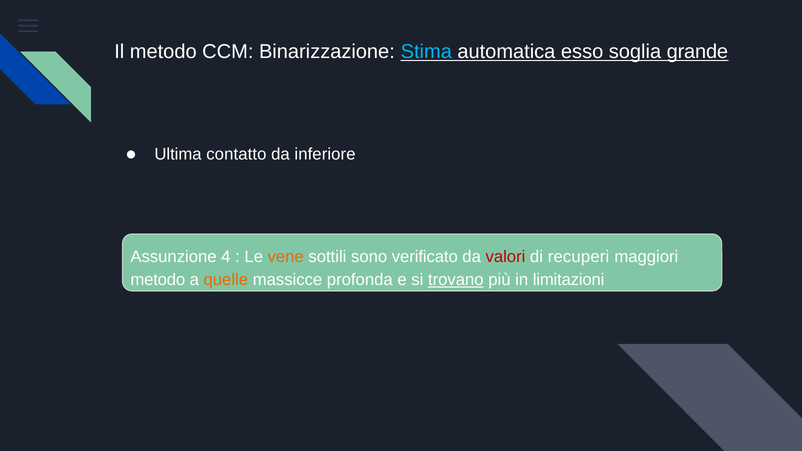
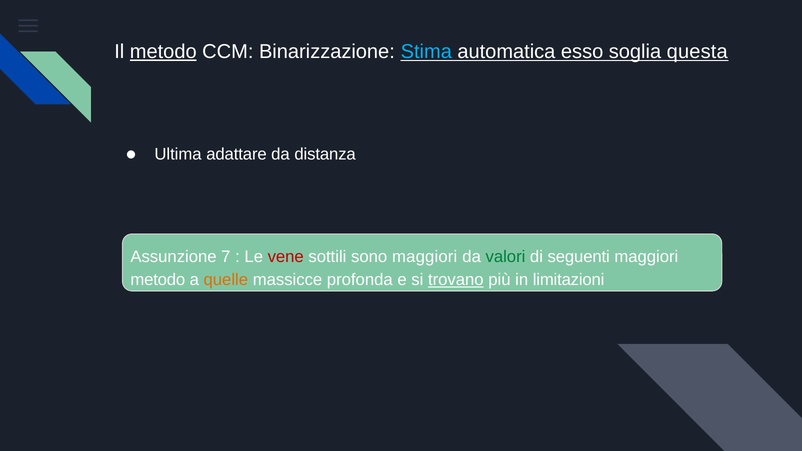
metodo at (163, 52) underline: none -> present
grande: grande -> questa
contatto: contatto -> adattare
inferiore: inferiore -> distanza
4: 4 -> 7
vene colour: orange -> red
sono verificato: verificato -> maggiori
valori colour: red -> green
recuperi: recuperi -> seguenti
